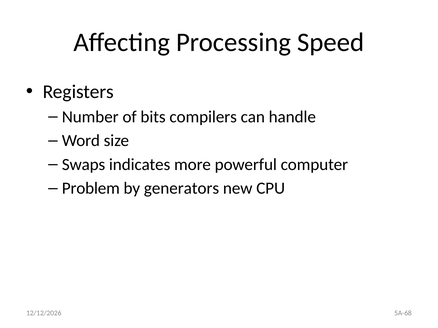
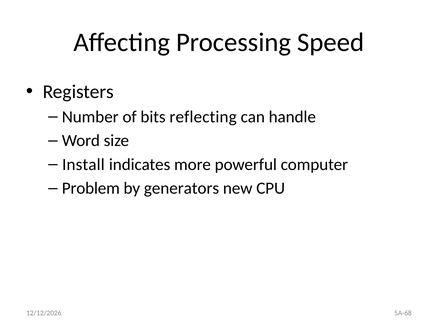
compilers: compilers -> reflecting
Swaps: Swaps -> Install
